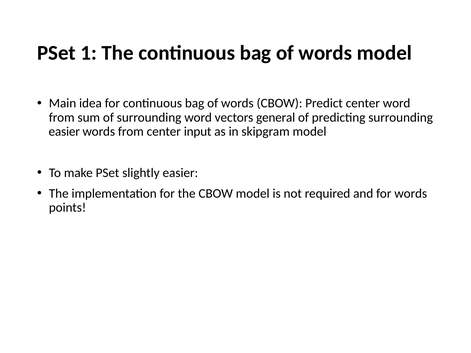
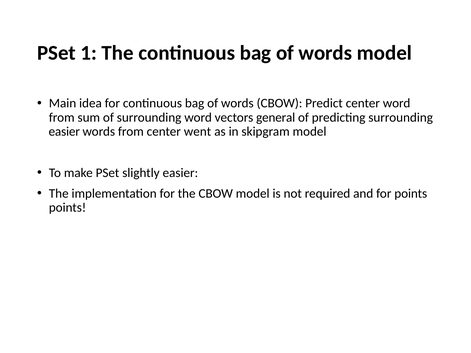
input: input -> went
for words: words -> points
